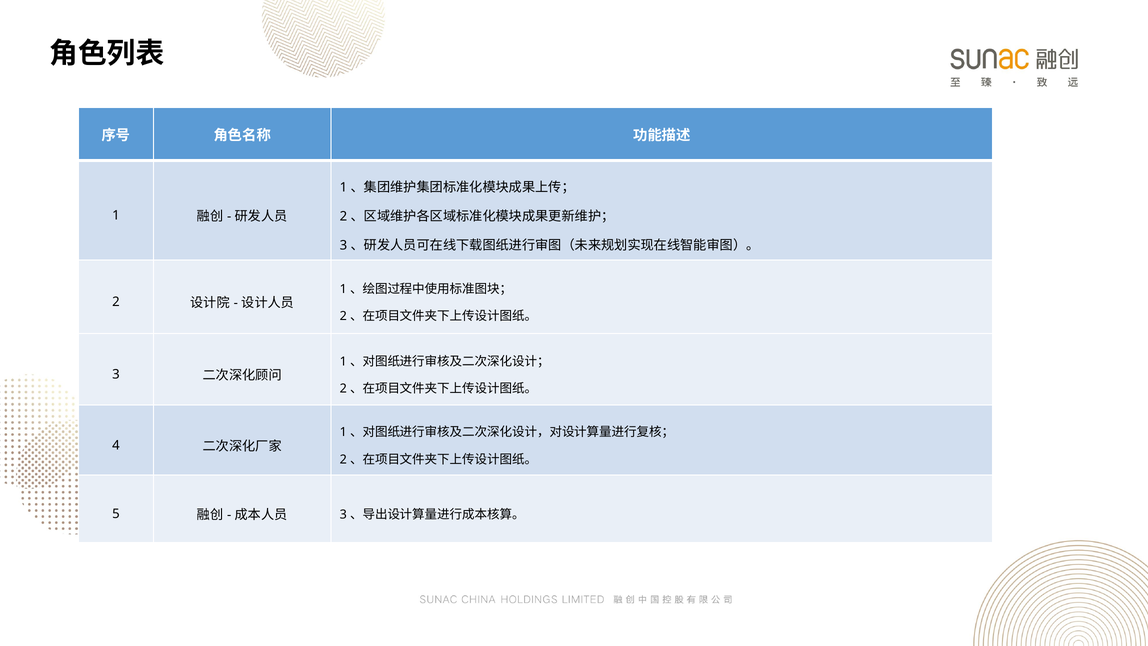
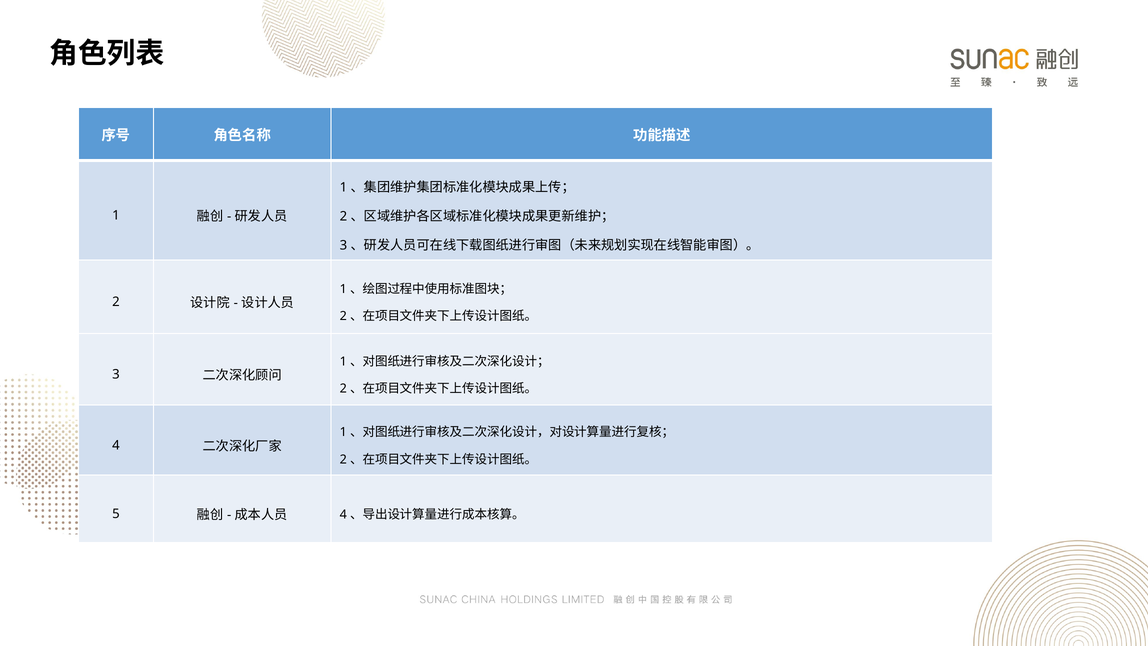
3 at (343, 514): 3 -> 4
